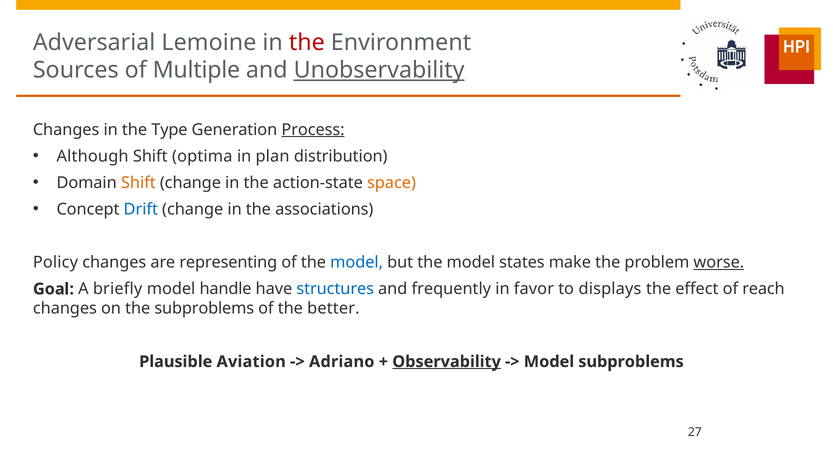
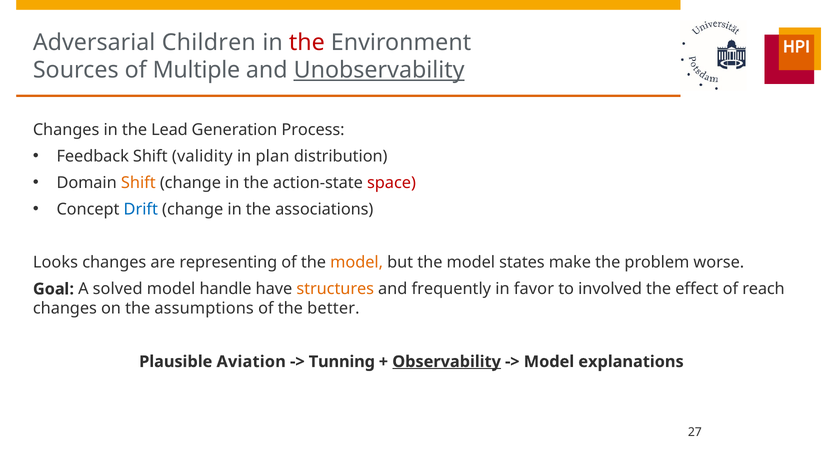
Lemoine: Lemoine -> Children
Type: Type -> Lead
Process underline: present -> none
Although: Although -> Feedback
optima: optima -> validity
space colour: orange -> red
Policy: Policy -> Looks
model at (357, 262) colour: blue -> orange
worse underline: present -> none
briefly: briefly -> solved
structures colour: blue -> orange
displays: displays -> involved
the subproblems: subproblems -> assumptions
Adriano: Adriano -> Tunning
Model subproblems: subproblems -> explanations
